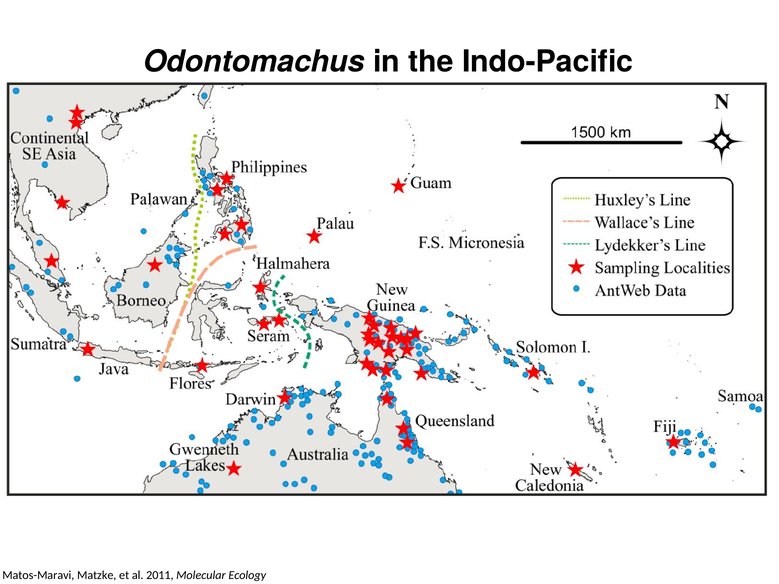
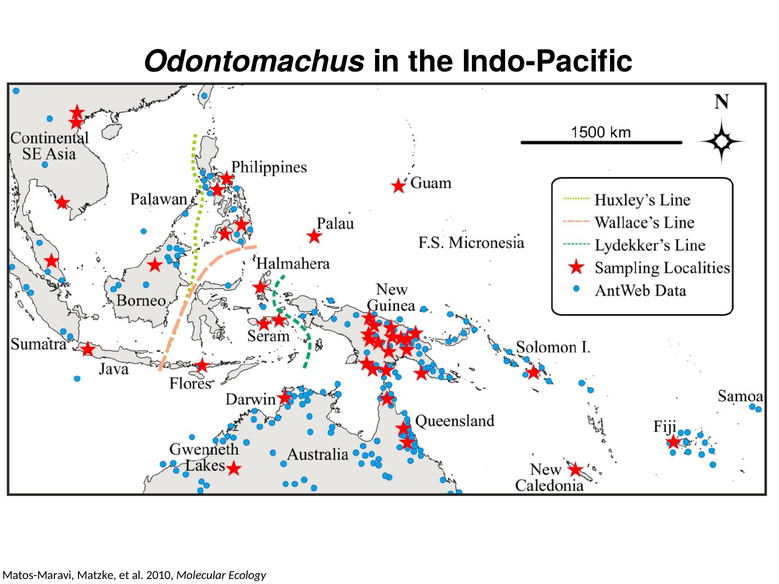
2011: 2011 -> 2010
